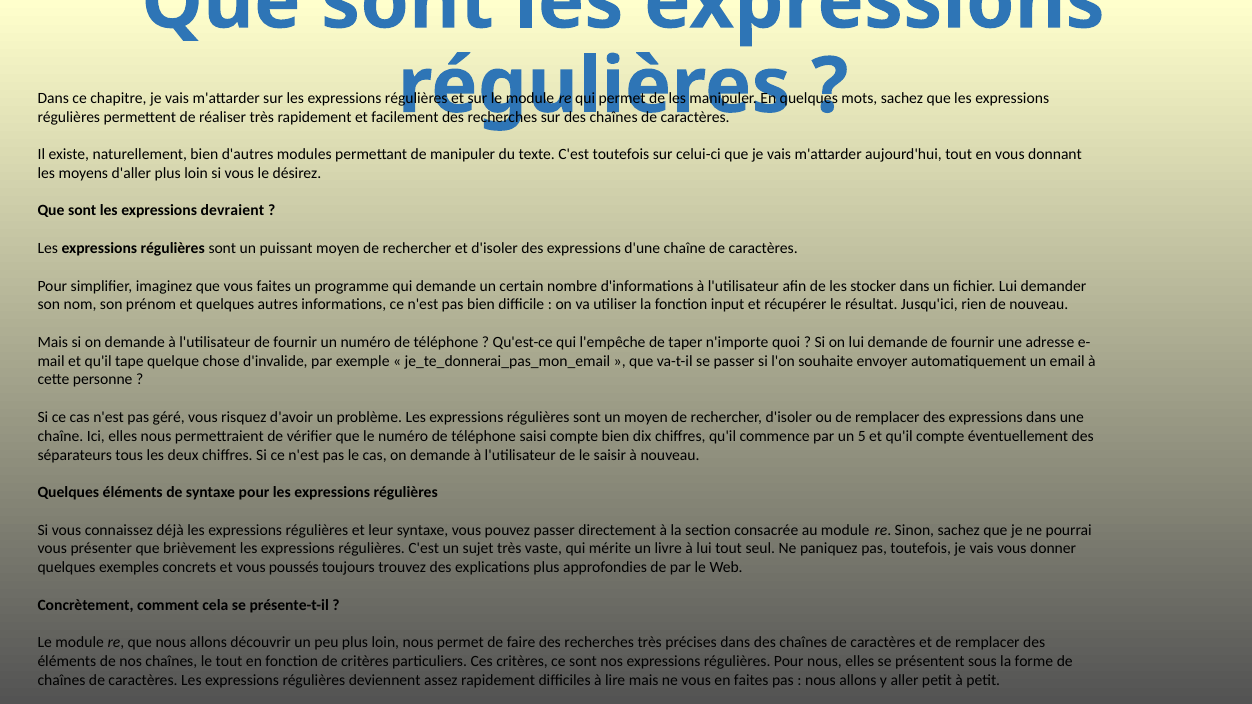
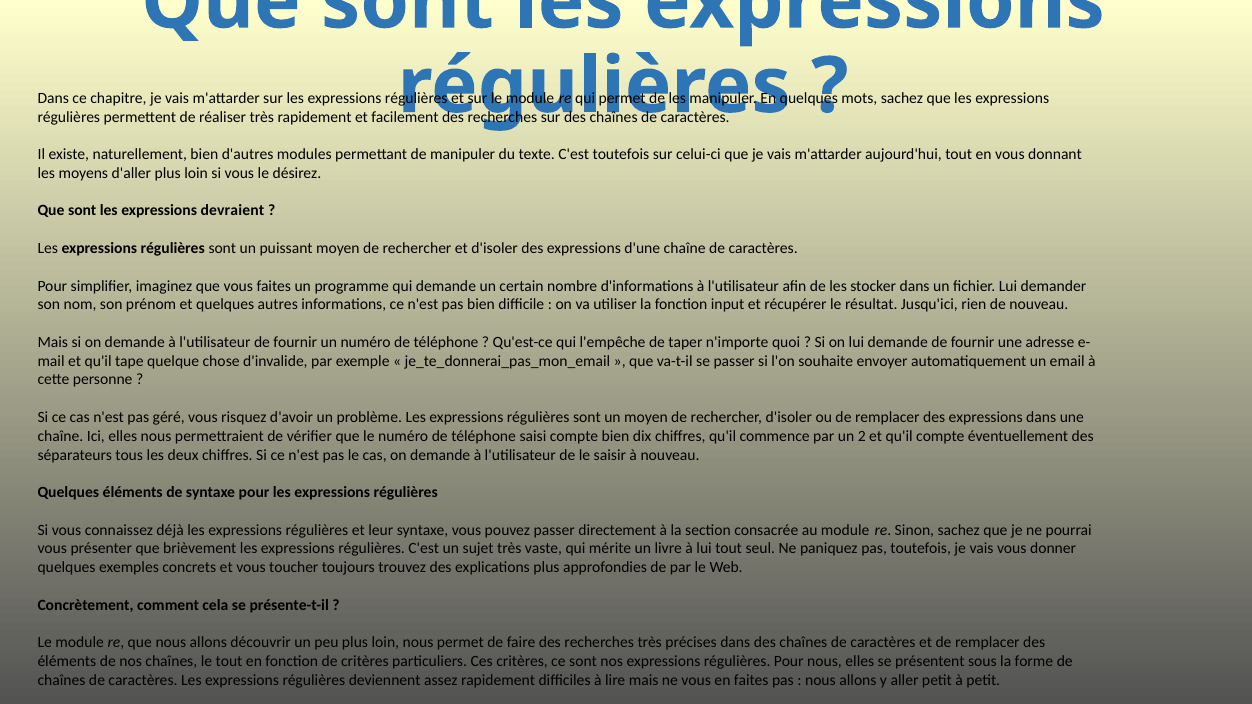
5: 5 -> 2
poussés: poussés -> toucher
